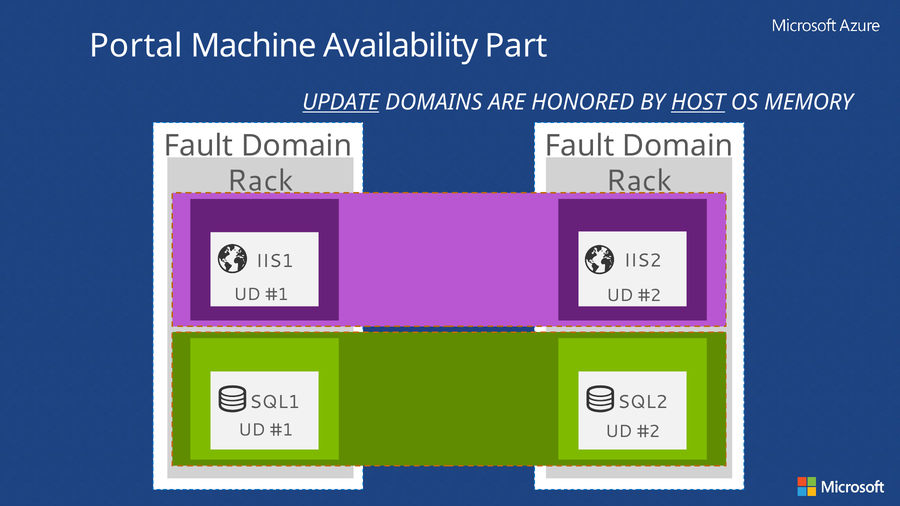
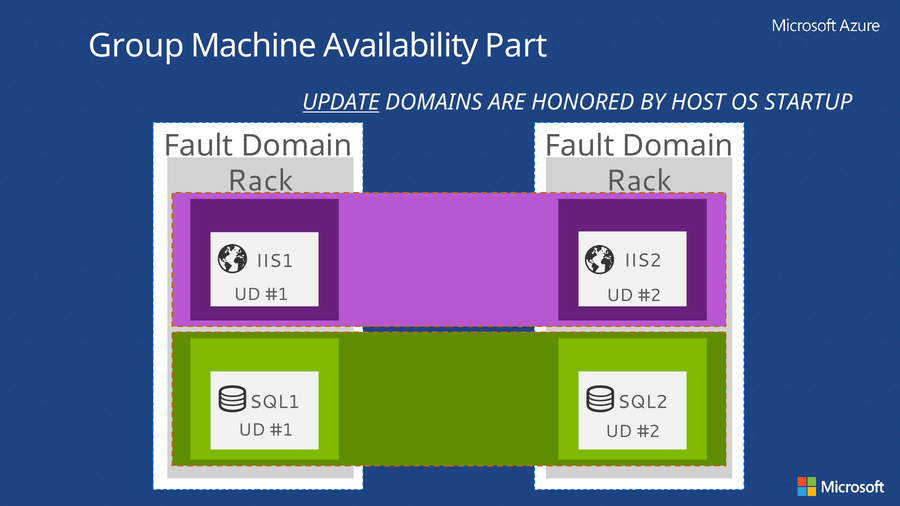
Portal: Portal -> Group
HOST underline: present -> none
MEMORY: MEMORY -> STARTUP
